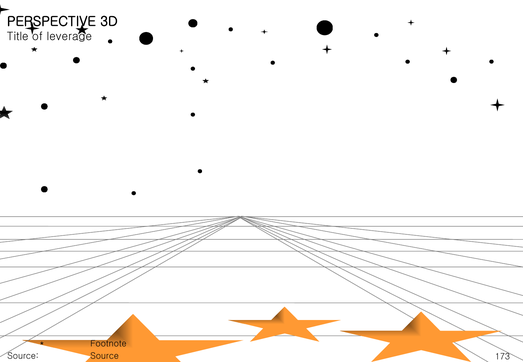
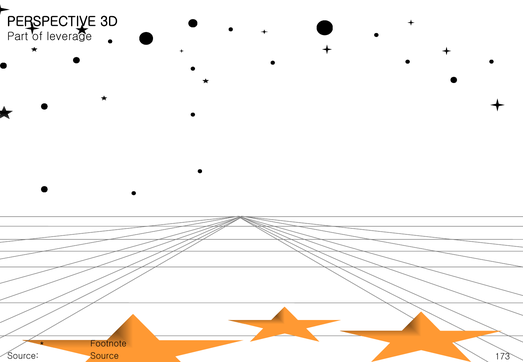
Title: Title -> Part
